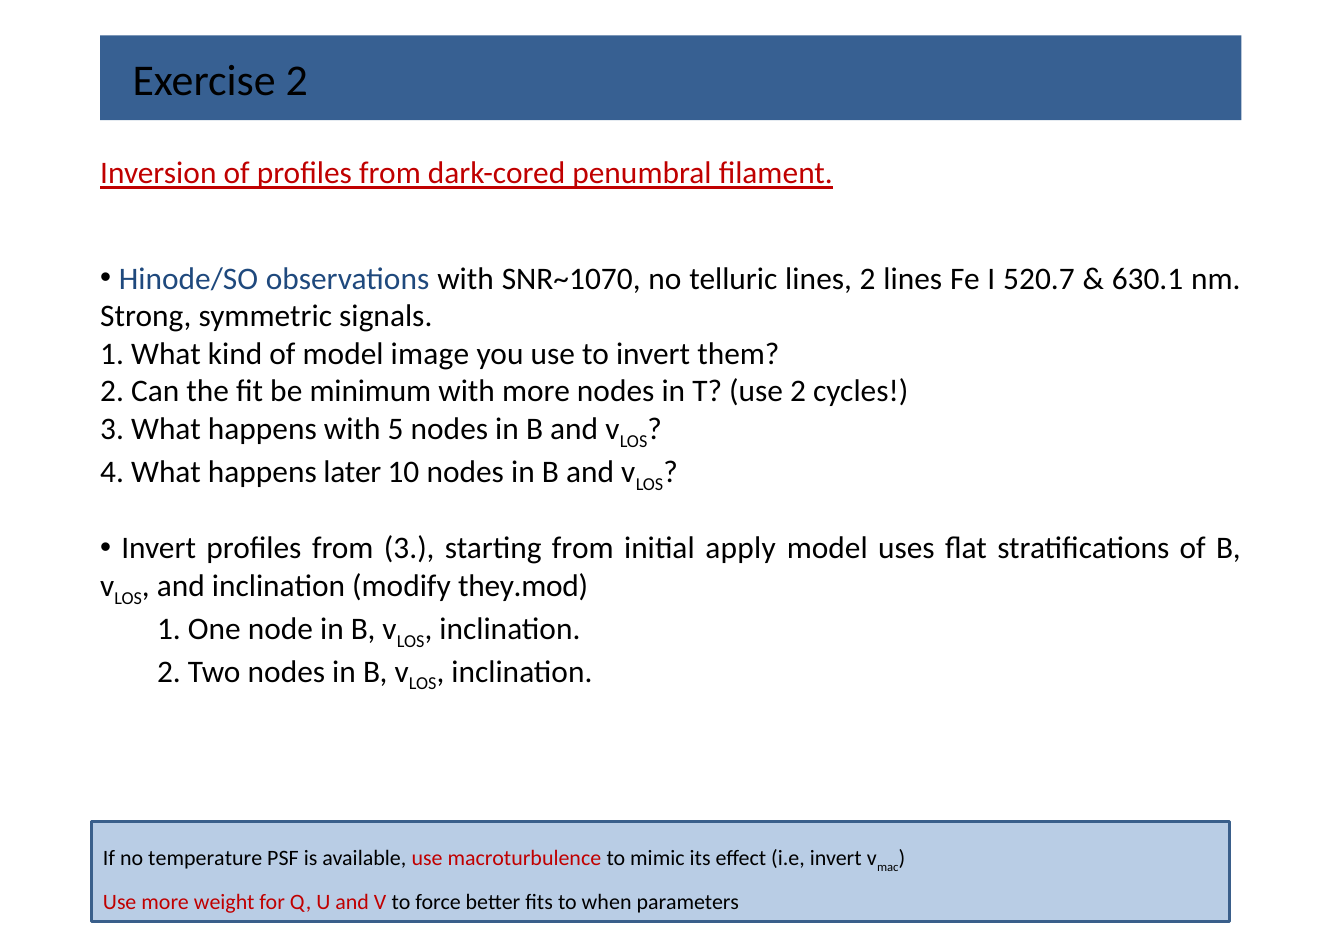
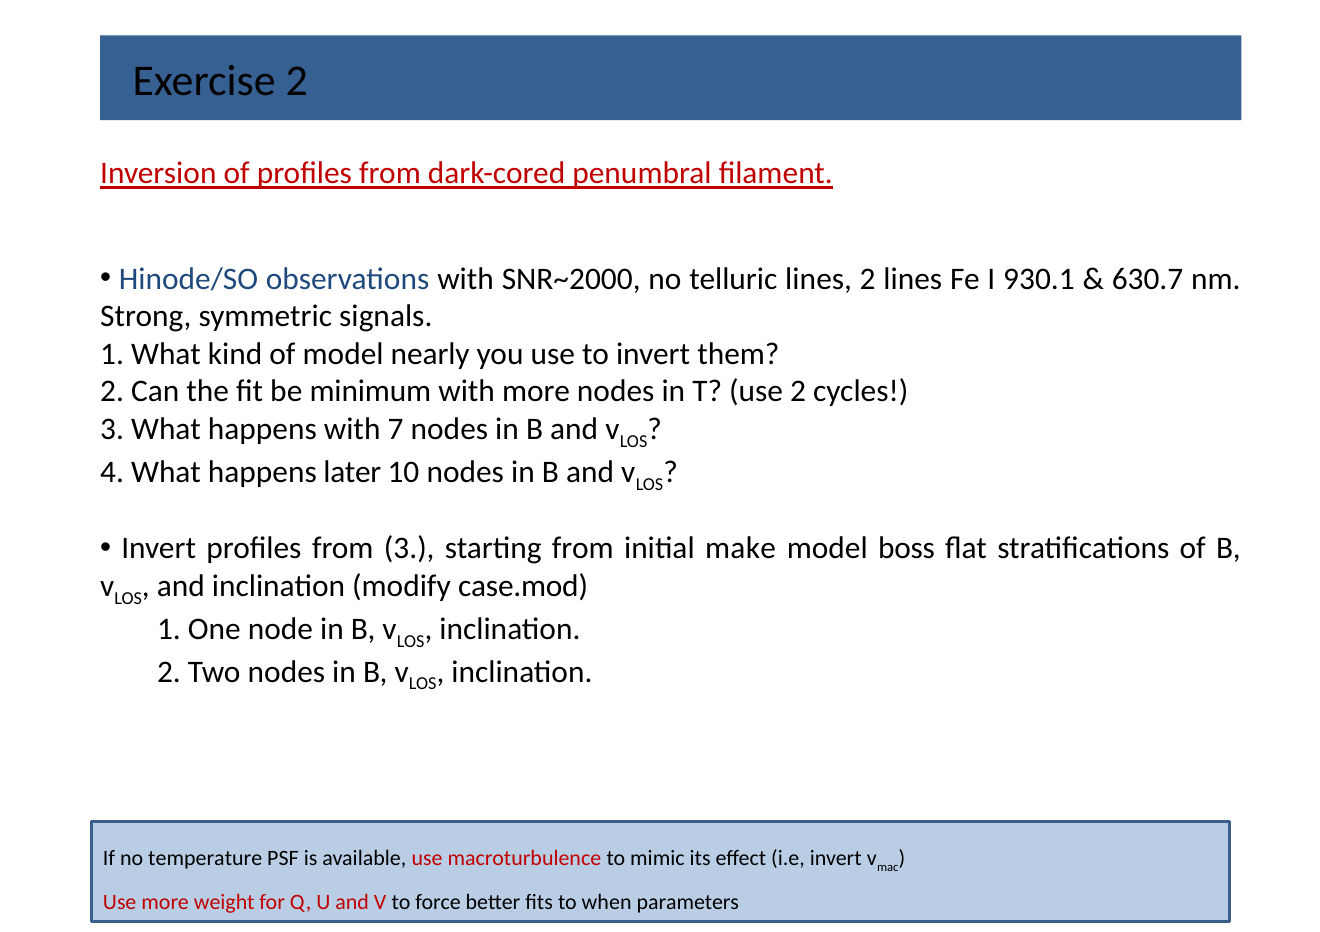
SNR~1070: SNR~1070 -> SNR~2000
520.7: 520.7 -> 930.1
630.1: 630.1 -> 630.7
image: image -> nearly
5: 5 -> 7
apply: apply -> make
uses: uses -> boss
they.mod: they.mod -> case.mod
